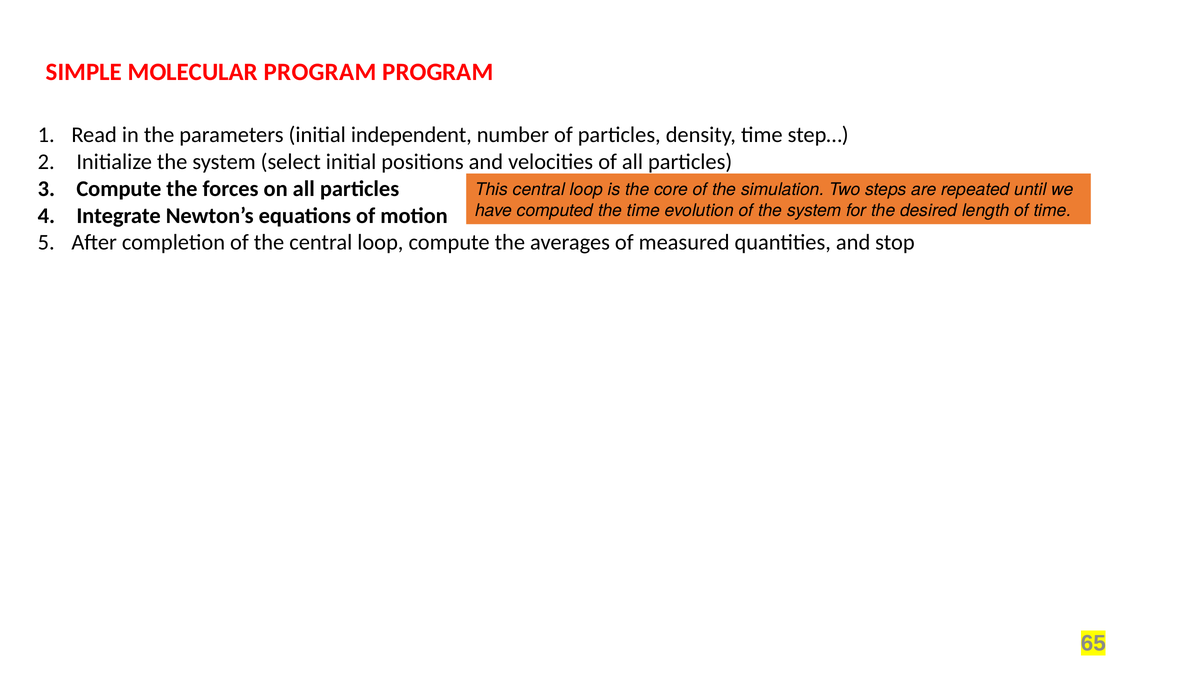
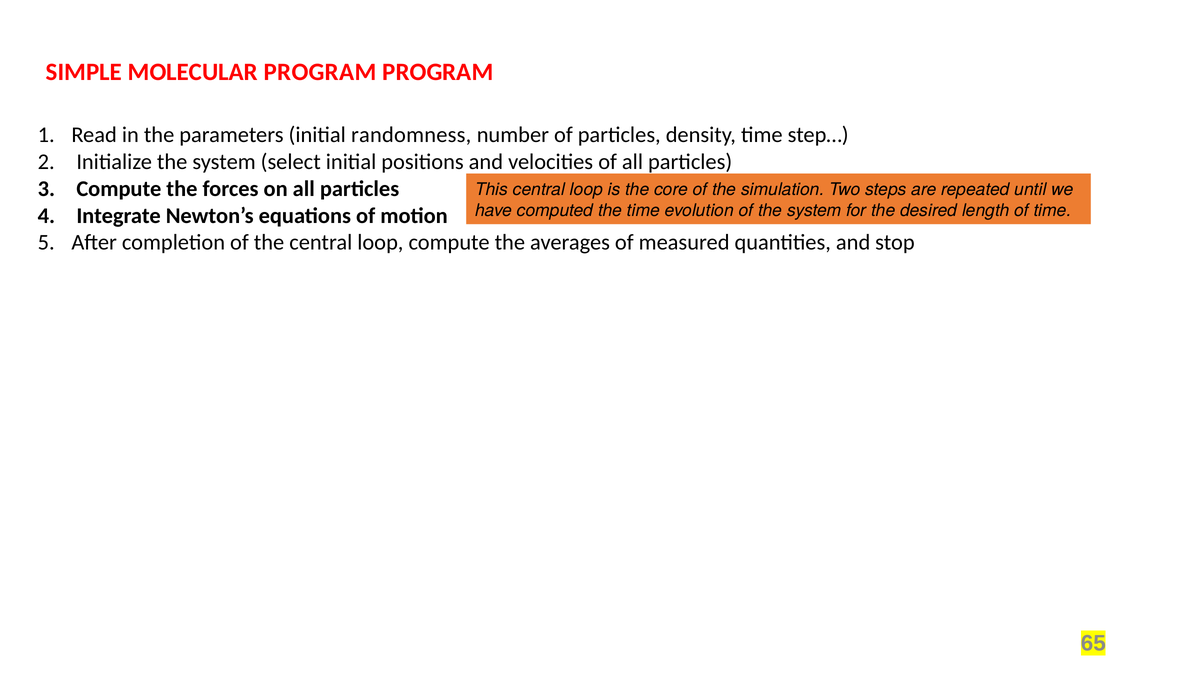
independent: independent -> randomness
